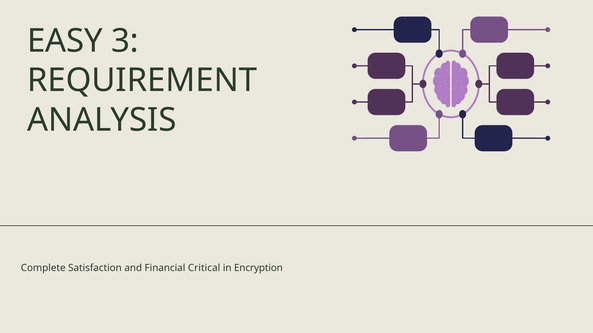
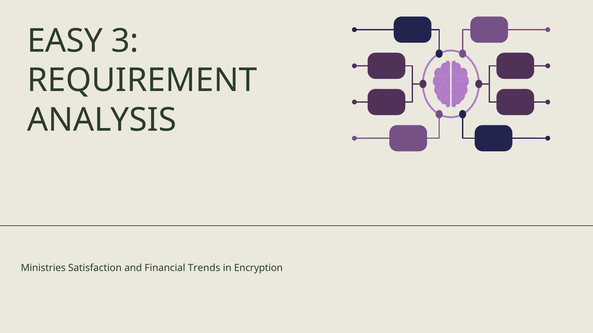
Complete: Complete -> Ministries
Critical: Critical -> Trends
